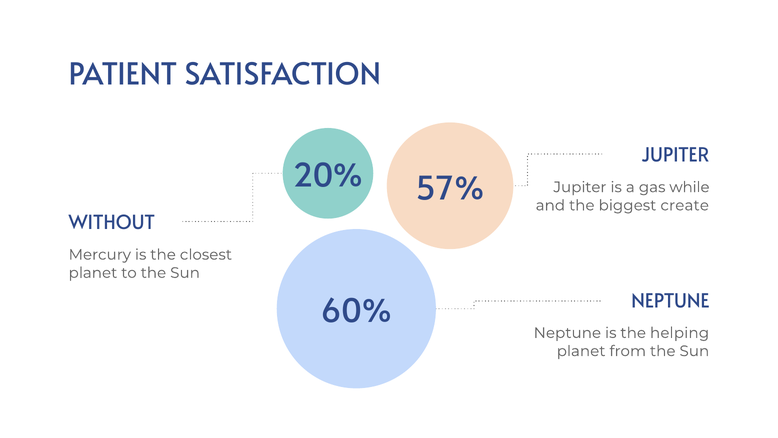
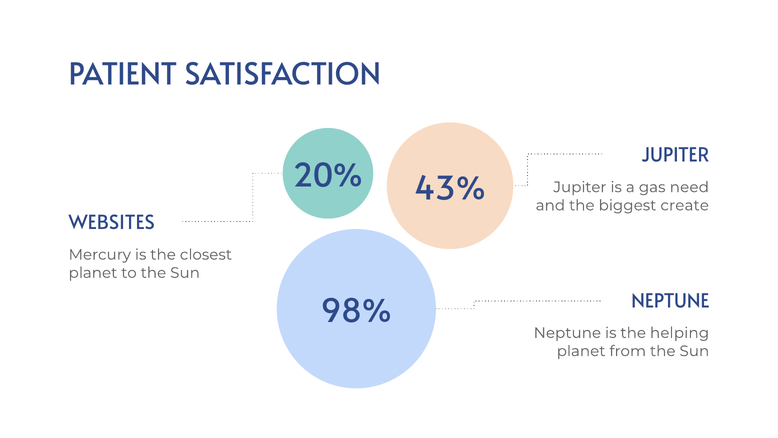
57%: 57% -> 43%
while: while -> need
WITHOUT: WITHOUT -> WEBSITES
60%: 60% -> 98%
